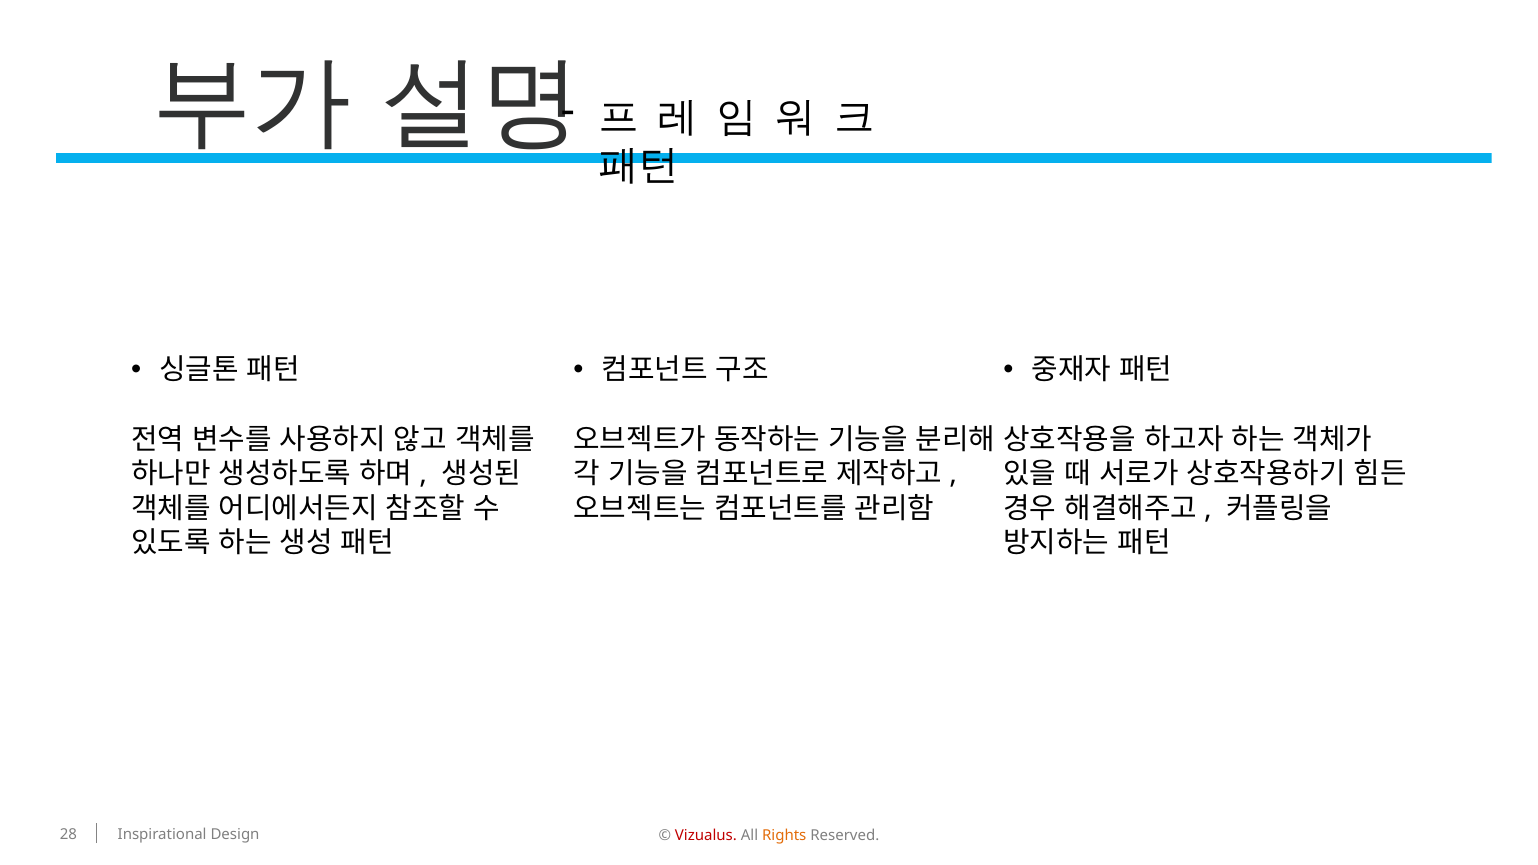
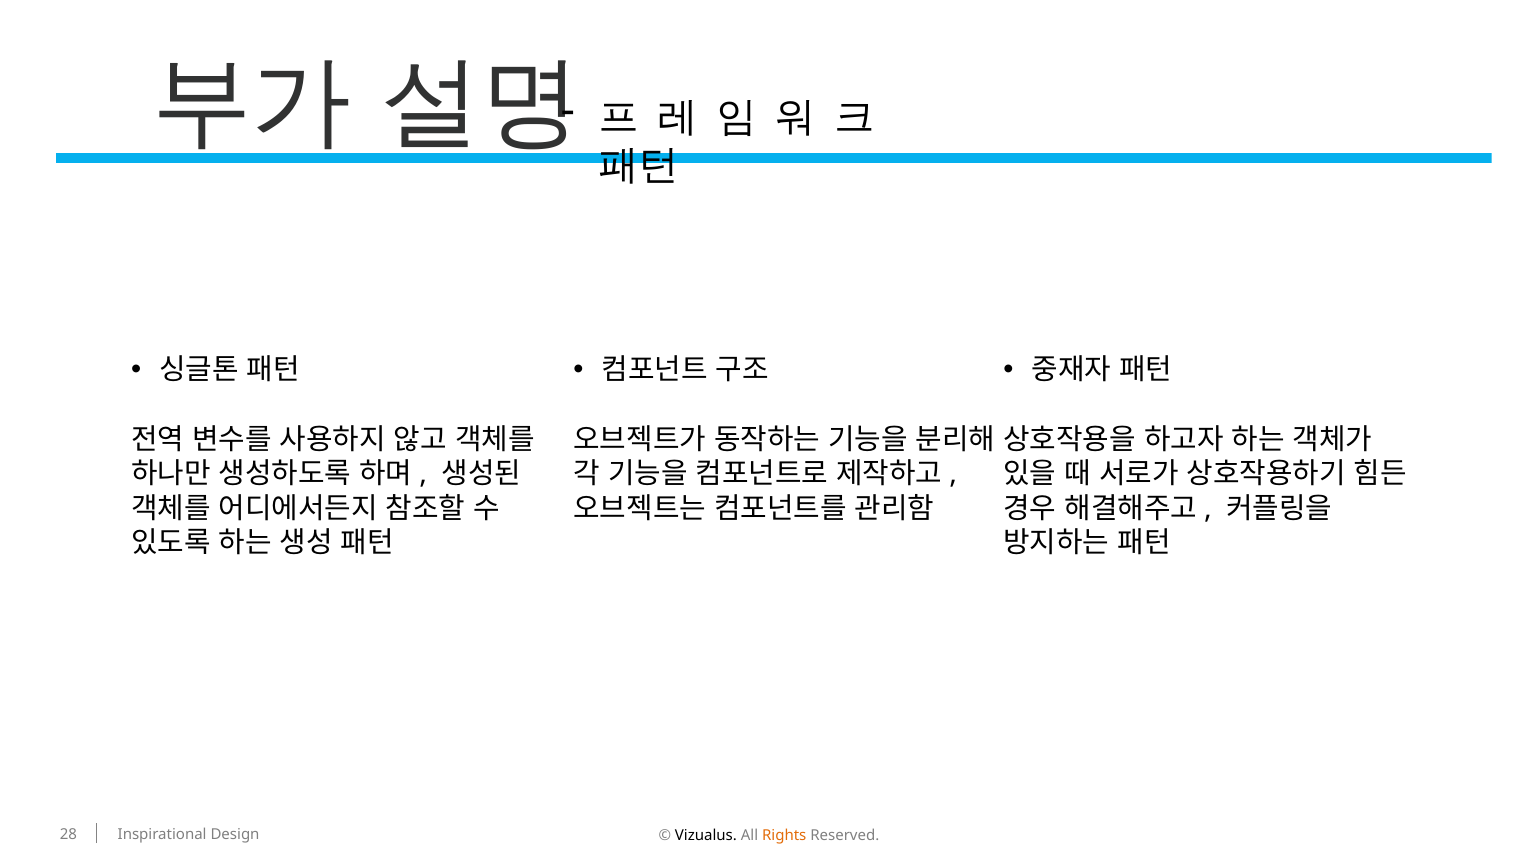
Vizualus colour: red -> black
